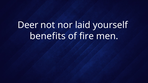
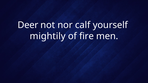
laid: laid -> calf
benefits: benefits -> mightily
